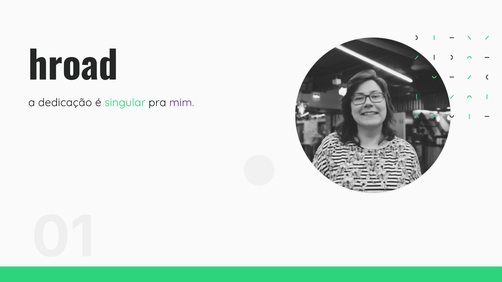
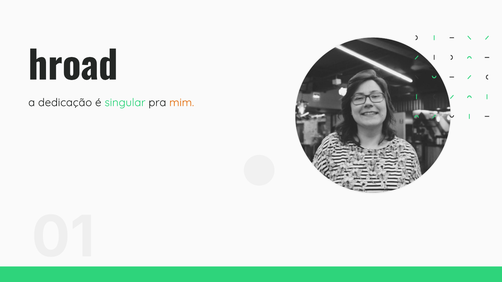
mim colour: purple -> orange
